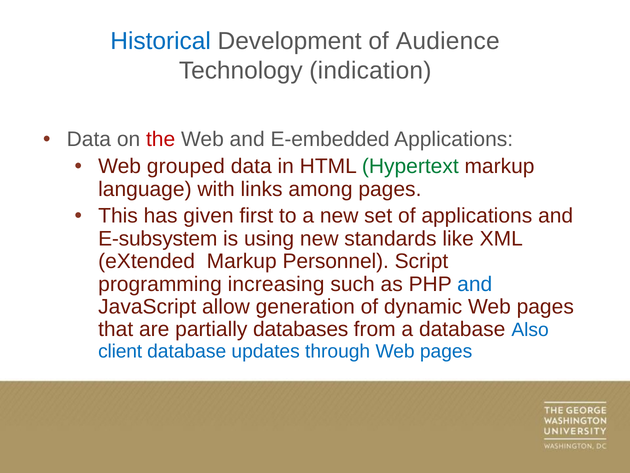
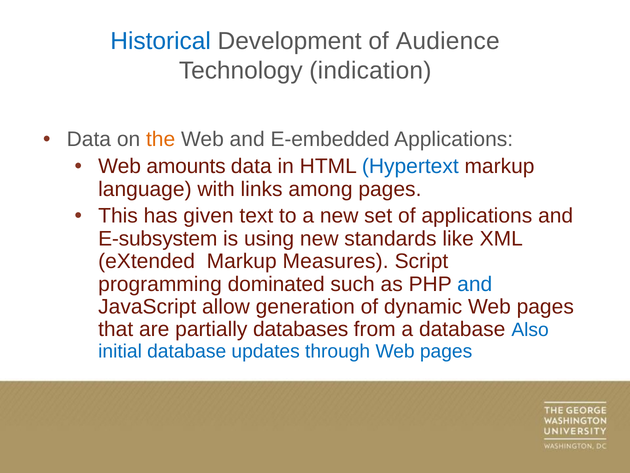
the colour: red -> orange
grouped: grouped -> amounts
Hypertext colour: green -> blue
first: first -> text
Personnel: Personnel -> Measures
increasing: increasing -> dominated
client: client -> initial
